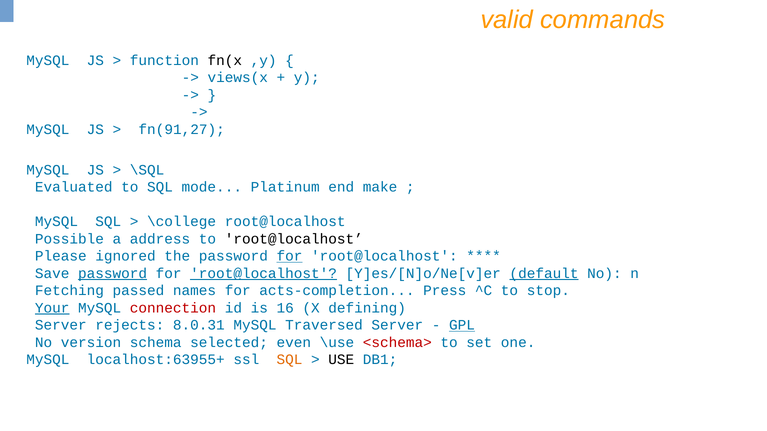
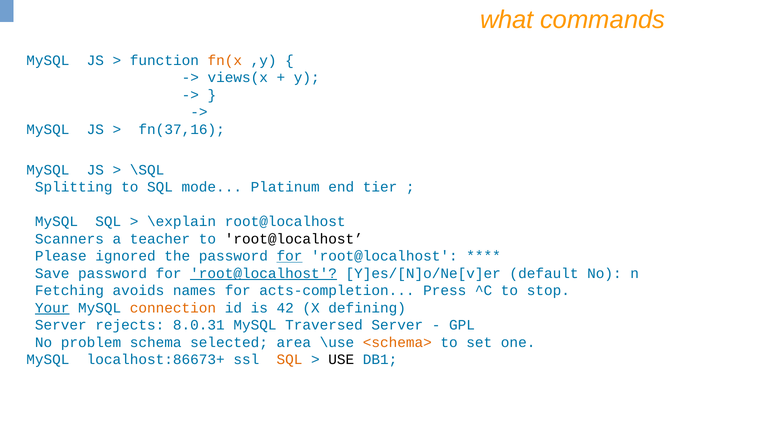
valid: valid -> what
fn(x colour: black -> orange
fn(91,27: fn(91,27 -> fn(37,16
Evaluated: Evaluated -> Splitting
make: make -> tier
\college: \college -> \explain
Possible: Possible -> Scanners
address: address -> teacher
password at (113, 274) underline: present -> none
default underline: present -> none
passed: passed -> avoids
connection colour: red -> orange
16: 16 -> 42
GPL underline: present -> none
version: version -> problem
even: even -> area
<schema> colour: red -> orange
localhost:63955+: localhost:63955+ -> localhost:86673+
